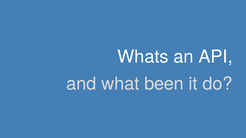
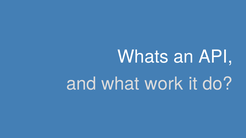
been: been -> work
